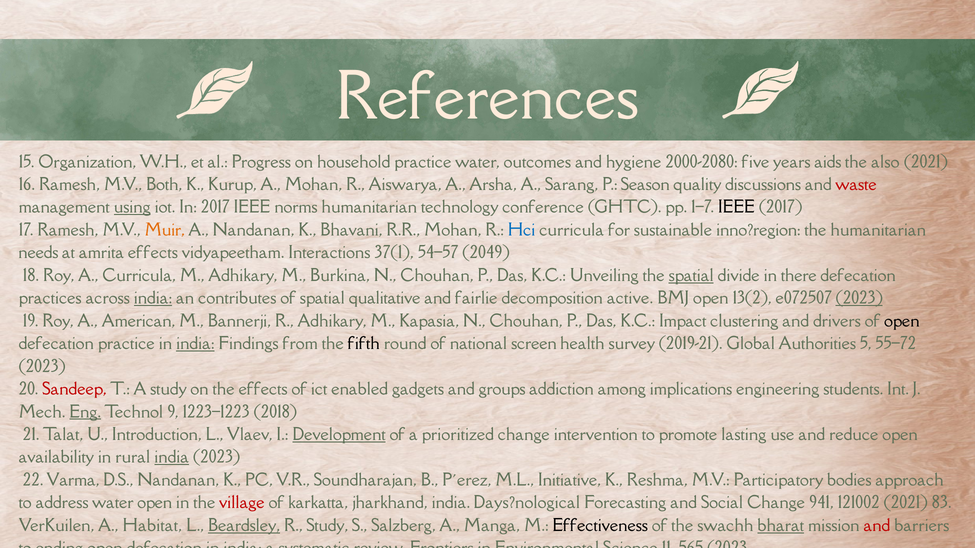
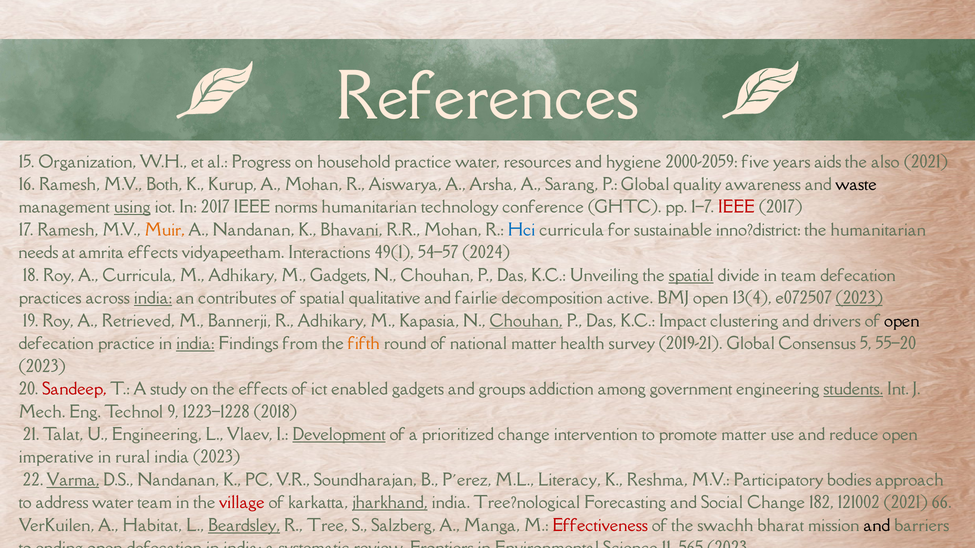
outcomes: outcomes -> resources
2000-2080: 2000-2080 -> 2000-2059
P Season: Season -> Global
discussions: discussions -> awareness
waste colour: red -> black
IEEE at (736, 208) colour: black -> red
inno?region: inno?region -> inno?district
37(1: 37(1 -> 49(1
2049: 2049 -> 2024
M Burkina: Burkina -> Gadgets
in there: there -> team
13(2: 13(2 -> 13(4
American: American -> Retrieved
Chouhan at (526, 322) underline: none -> present
fifth colour: black -> orange
national screen: screen -> matter
Authorities: Authorities -> Consensus
55–72: 55–72 -> 55–20
implications: implications -> government
students underline: none -> present
Eng underline: present -> none
1223–1223: 1223–1223 -> 1223–1228
U Introduction: Introduction -> Engineering
promote lasting: lasting -> matter
availability: availability -> imperative
india at (172, 458) underline: present -> none
Varma underline: none -> present
Initiative: Initiative -> Literacy
water open: open -> team
jharkhand underline: none -> present
Days?nological: Days?nological -> Tree?nological
941: 941 -> 182
83: 83 -> 66
R Study: Study -> Tree
Effectiveness colour: black -> red
bharat underline: present -> none
and at (877, 526) colour: red -> black
